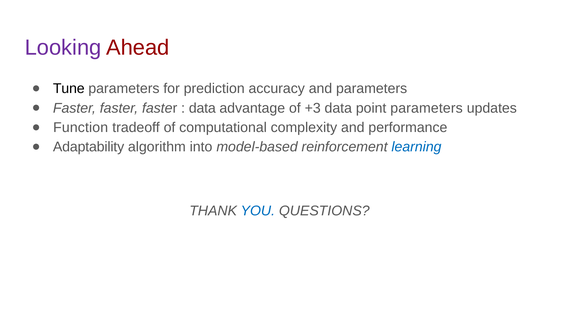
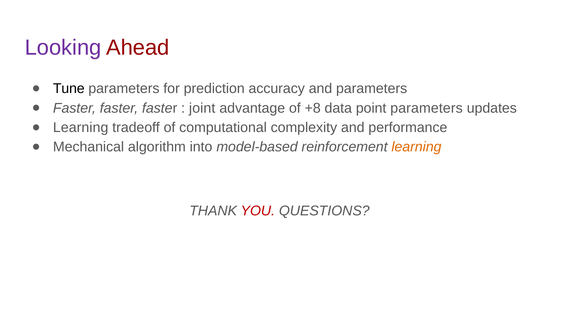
data at (202, 108): data -> joint
+3: +3 -> +8
Function at (81, 127): Function -> Learning
Adaptability: Adaptability -> Mechanical
learning at (416, 147) colour: blue -> orange
YOU colour: blue -> red
